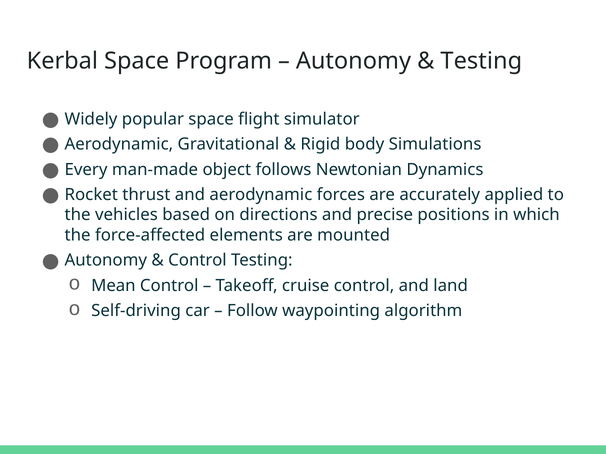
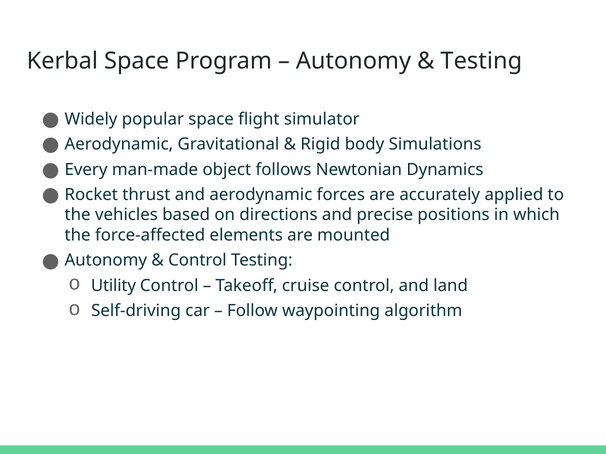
Mean: Mean -> Utility
